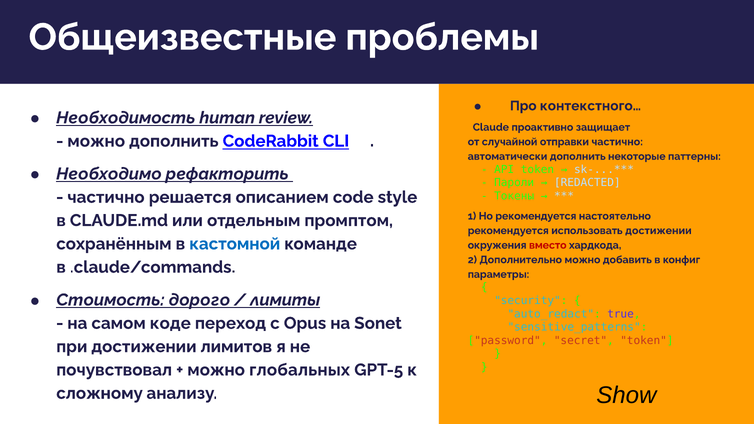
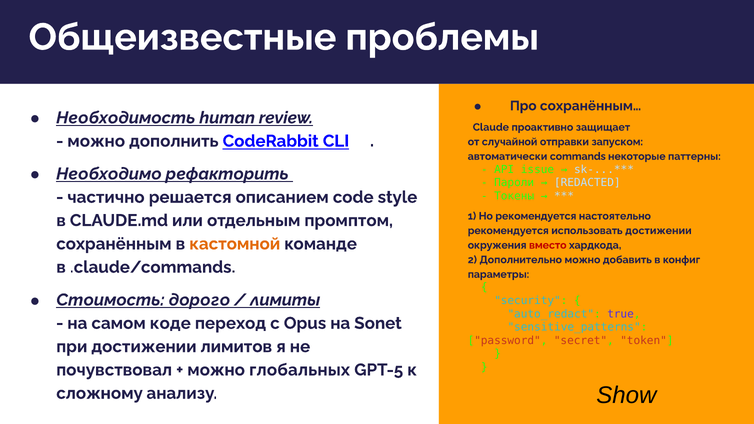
контекстного…: контекстного… -> сохранённым…
отправки частично: частично -> запуском
автоматически дополнить: дополнить -> commands
API token: token -> issue
кастомной colour: blue -> orange
